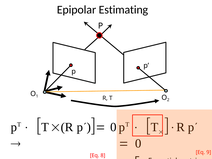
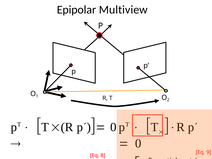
Estimating: Estimating -> Multiview
